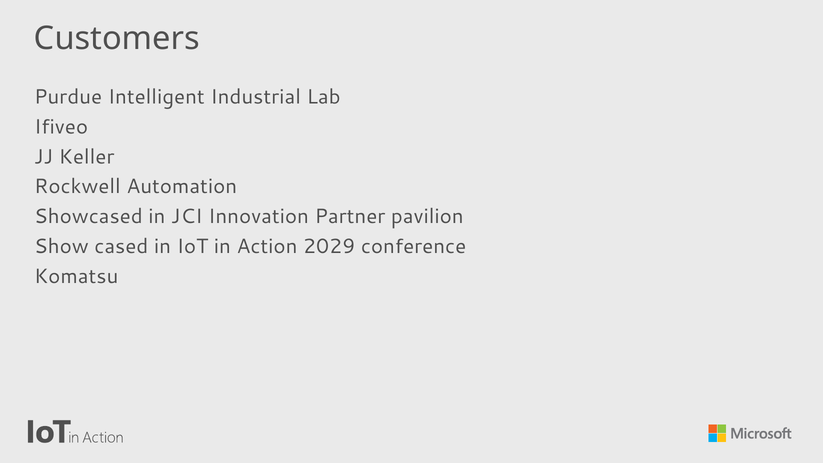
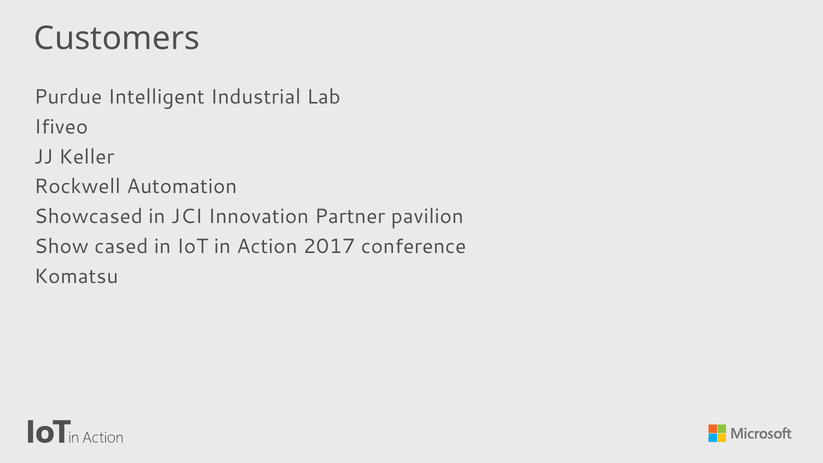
2029: 2029 -> 2017
